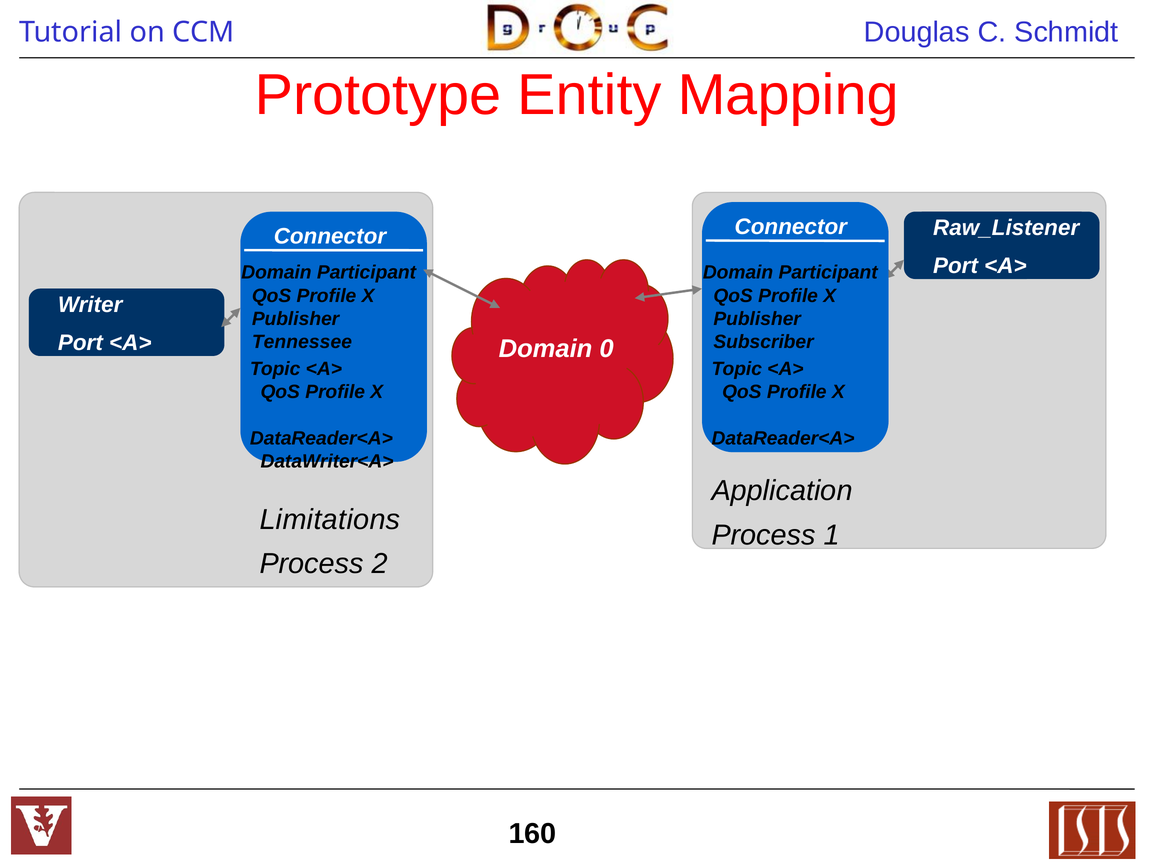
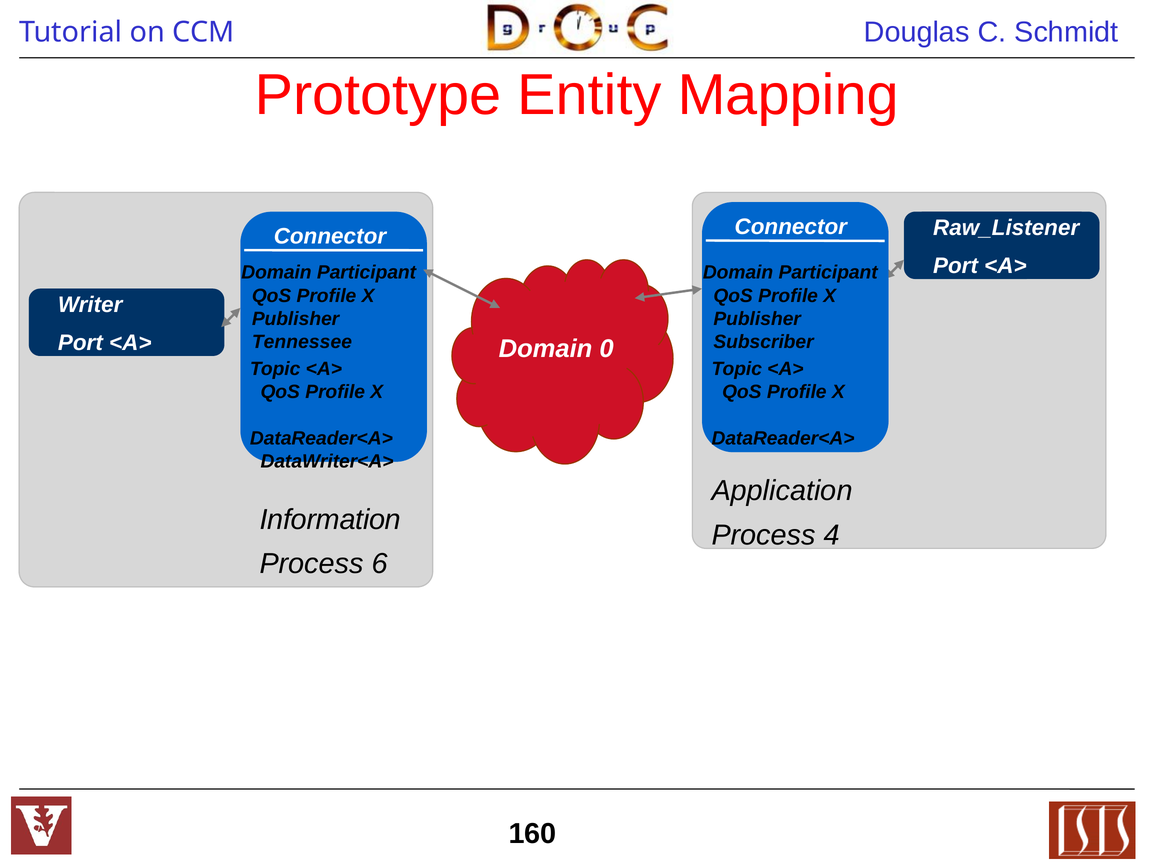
Limitations: Limitations -> Information
1: 1 -> 4
2: 2 -> 6
